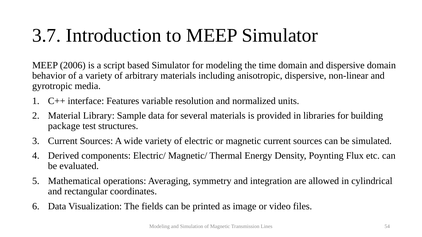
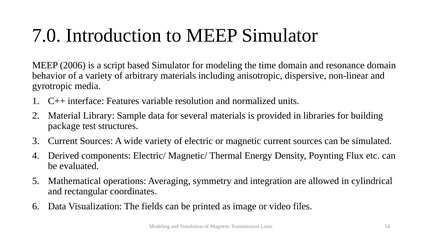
3.7: 3.7 -> 7.0
and dispersive: dispersive -> resonance
